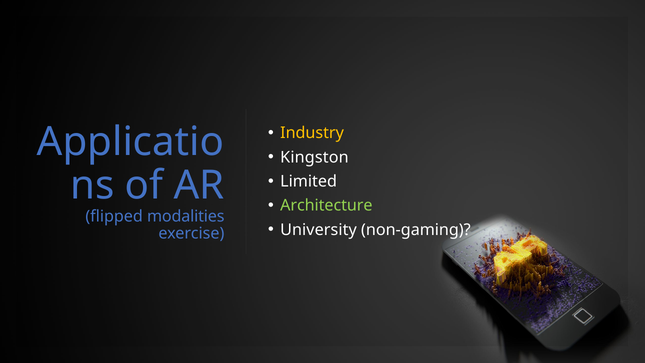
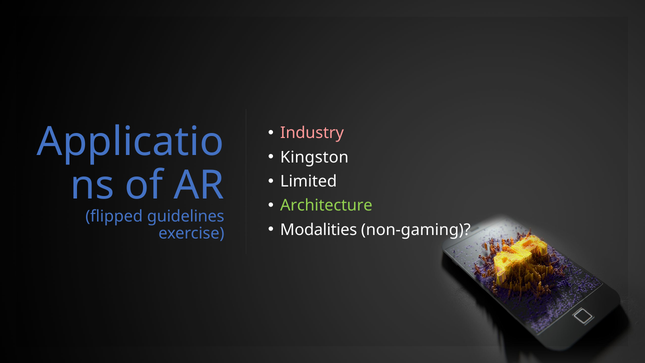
Industry colour: yellow -> pink
modalities: modalities -> guidelines
University: University -> Modalities
